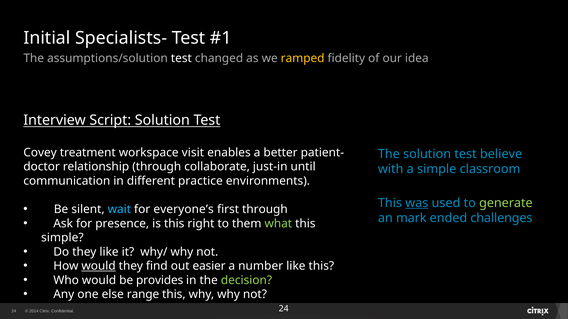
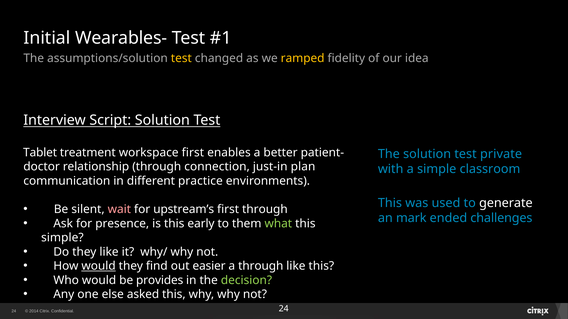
Specialists-: Specialists- -> Wearables-
test at (181, 58) colour: white -> yellow
Covey: Covey -> Tablet
workspace visit: visit -> first
believe: believe -> private
collaborate: collaborate -> connection
until: until -> plan
was underline: present -> none
generate colour: light green -> white
wait colour: light blue -> pink
everyone’s: everyone’s -> upstream’s
right: right -> early
a number: number -> through
range: range -> asked
